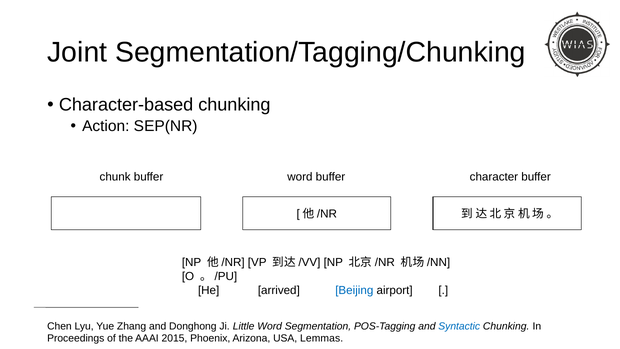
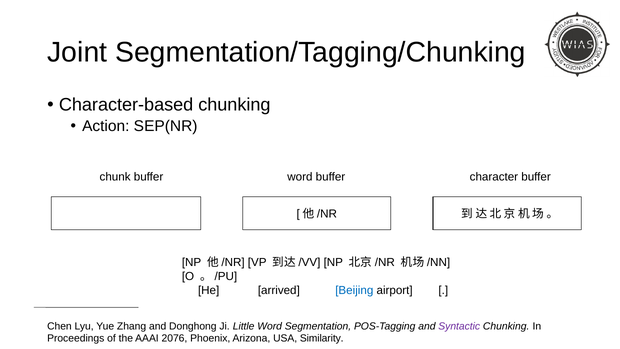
Syntactic colour: blue -> purple
2015: 2015 -> 2076
Lemmas: Lemmas -> Similarity
